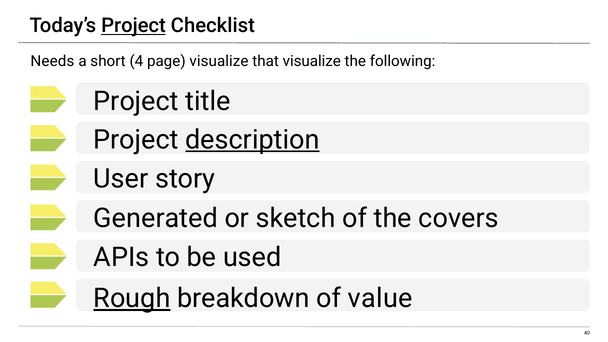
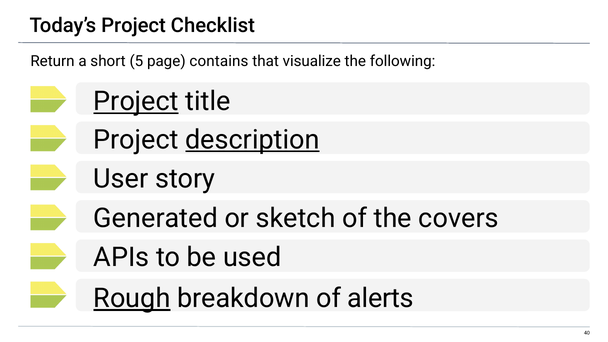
Project at (133, 26) underline: present -> none
Needs: Needs -> Return
4: 4 -> 5
page visualize: visualize -> contains
Project at (136, 101) underline: none -> present
value: value -> alerts
